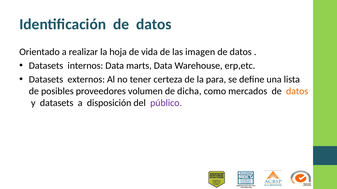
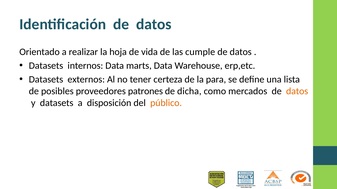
imagen: imagen -> cumple
volumen: volumen -> patrones
público colour: purple -> orange
